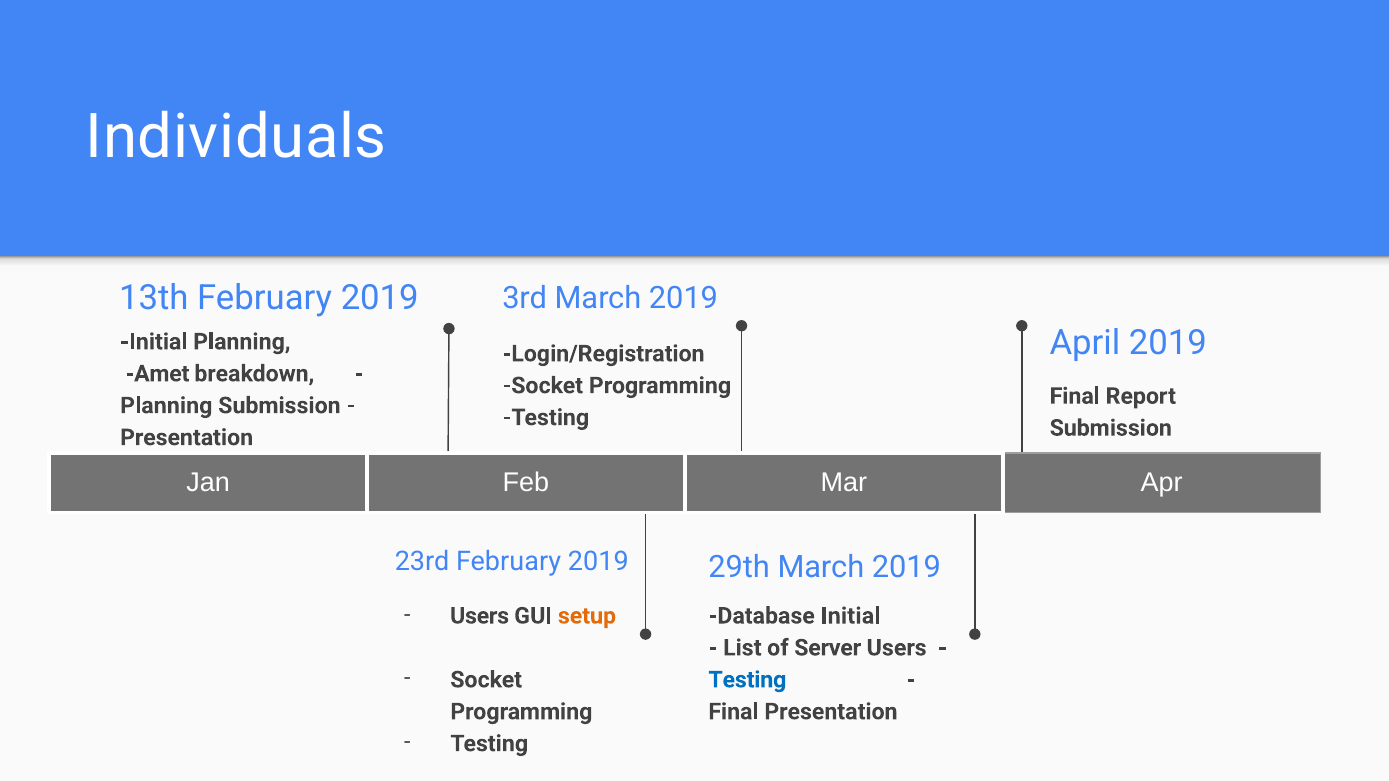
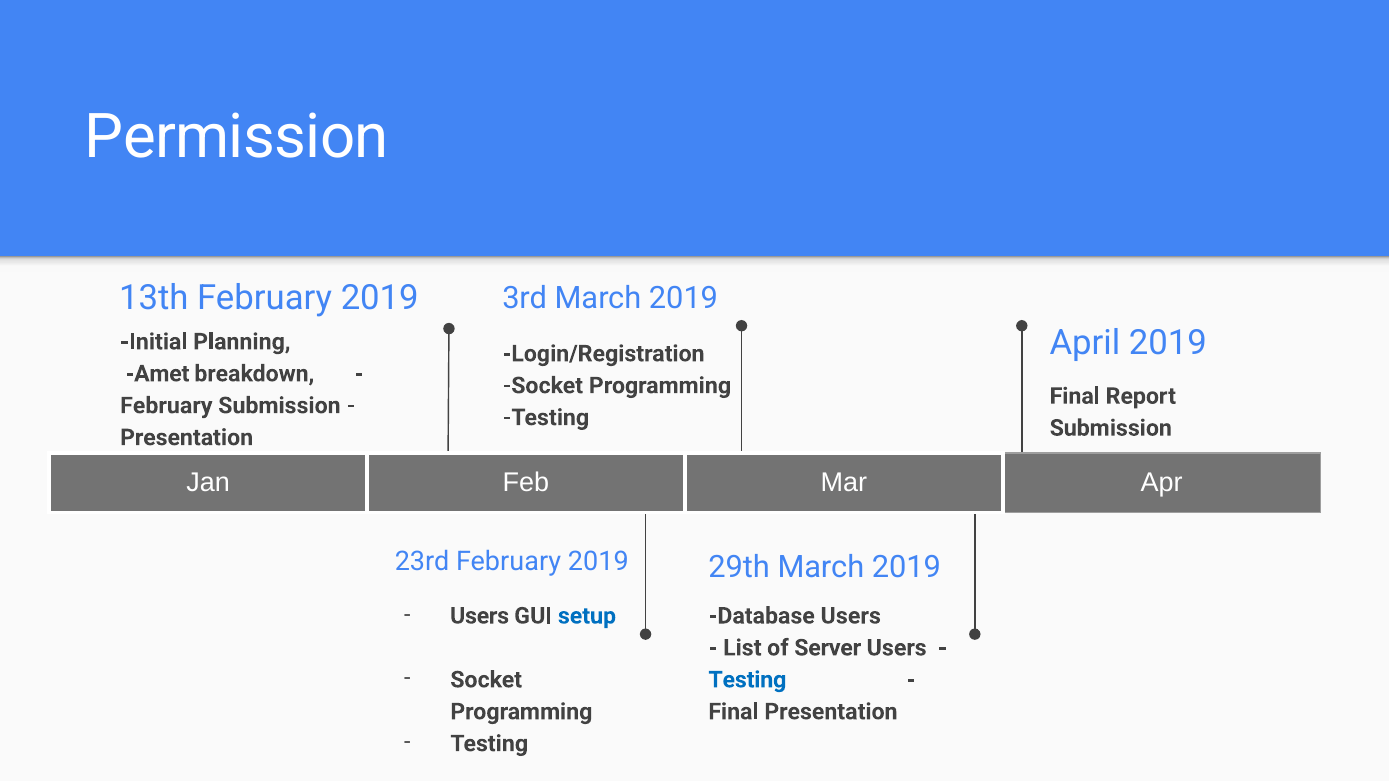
Individuals: Individuals -> Permission
Planning at (166, 406): Planning -> February
setup colour: orange -> blue
Database Initial: Initial -> Users
